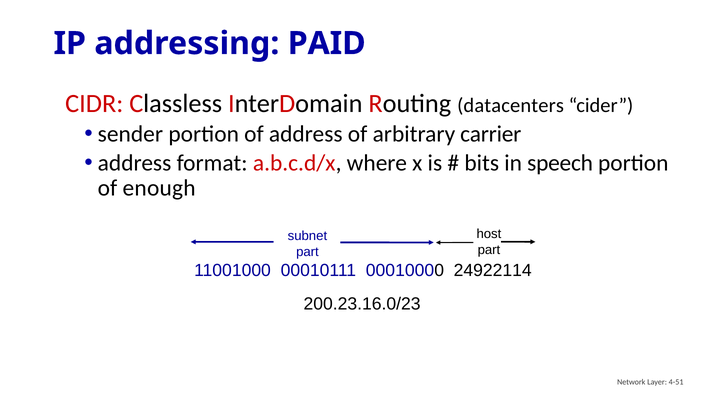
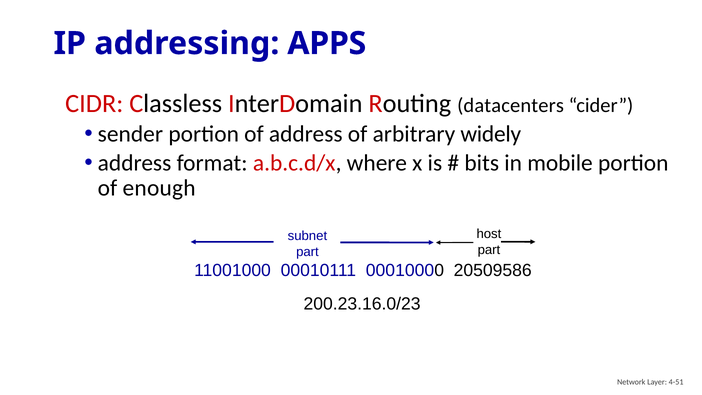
PAID: PAID -> APPS
carrier: carrier -> widely
speech: speech -> mobile
24922114: 24922114 -> 20509586
